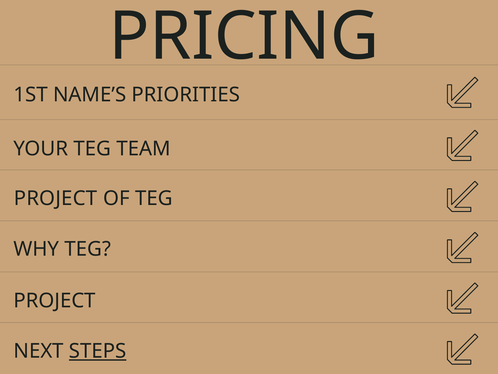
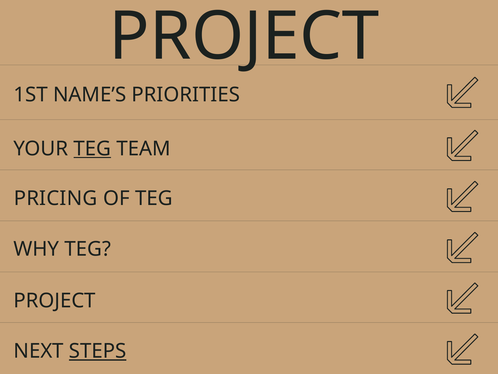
PRICING at (244, 37): PRICING -> PROJECT
TEG at (92, 148) underline: none -> present
PROJECT at (56, 198): PROJECT -> PRICING
